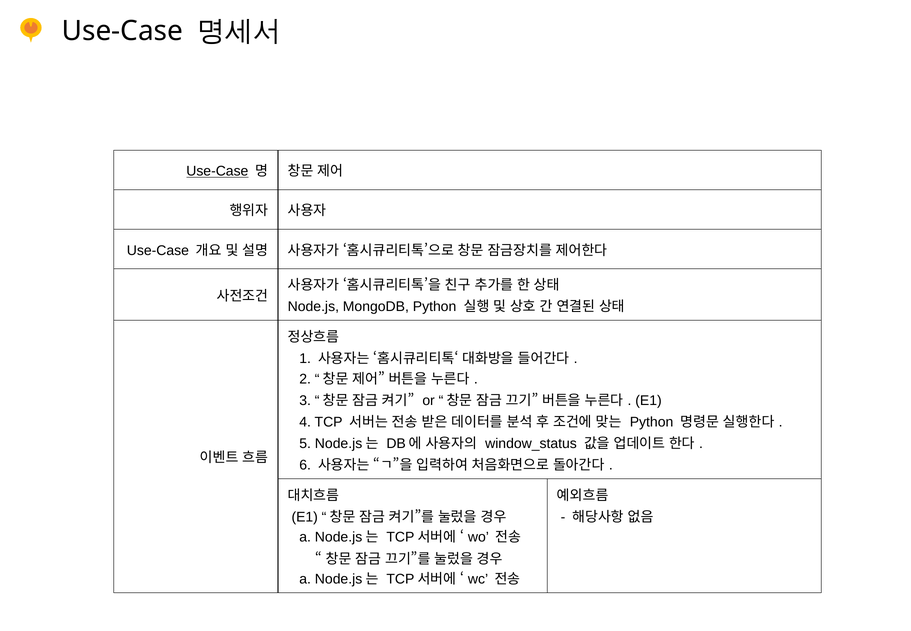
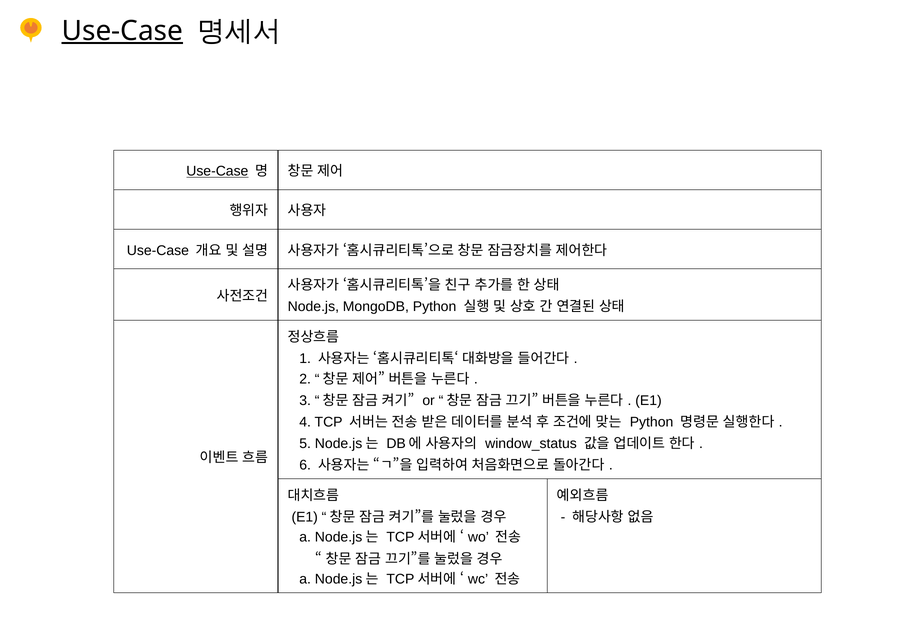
Use-Case at (122, 31) underline: none -> present
